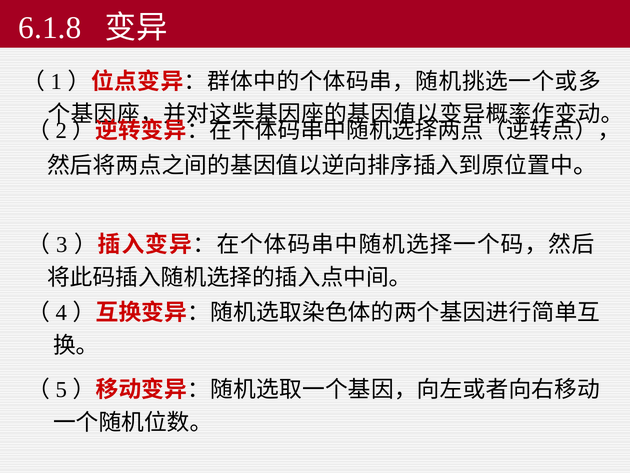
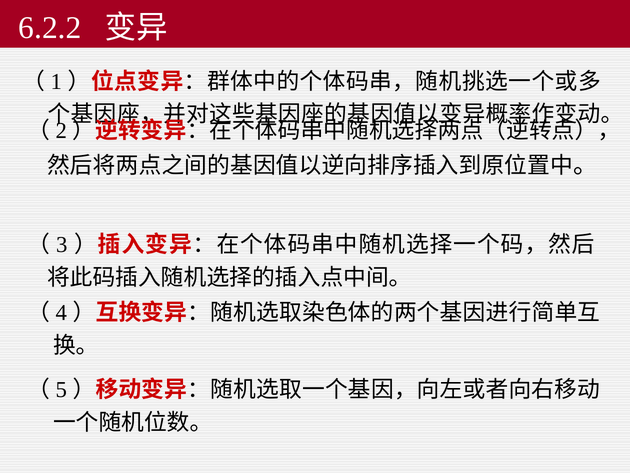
6.1.8: 6.1.8 -> 6.2.2
